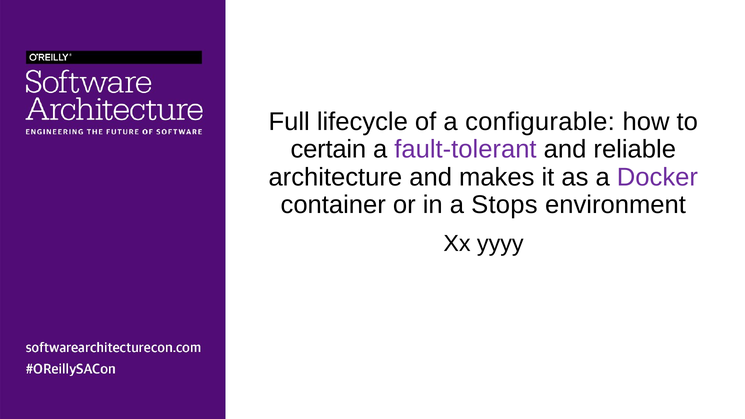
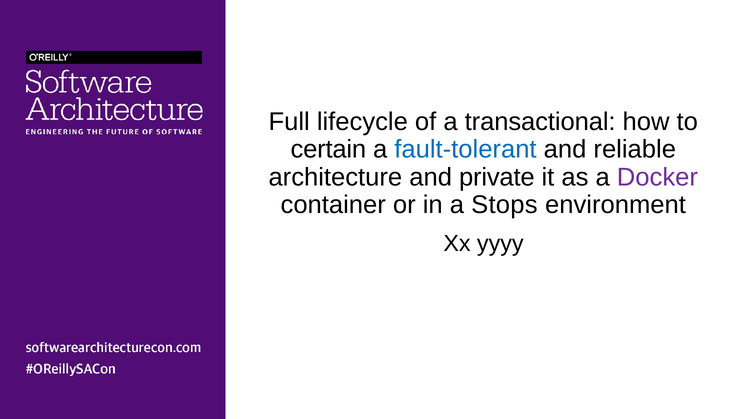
configurable: configurable -> transactional
fault-tolerant colour: purple -> blue
makes: makes -> private
